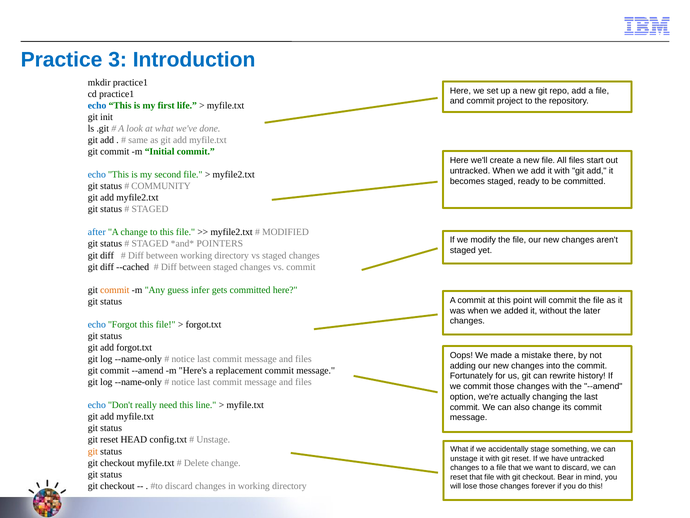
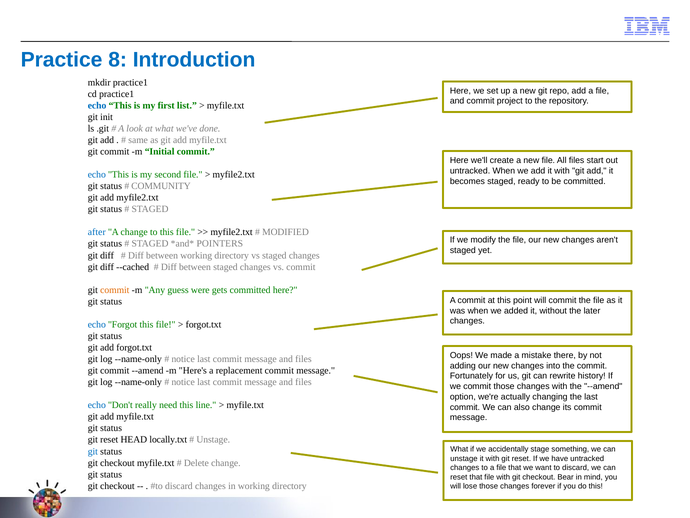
3: 3 -> 8
life: life -> list
infer: infer -> were
config.txt: config.txt -> locally.txt
git at (93, 451) colour: orange -> blue
